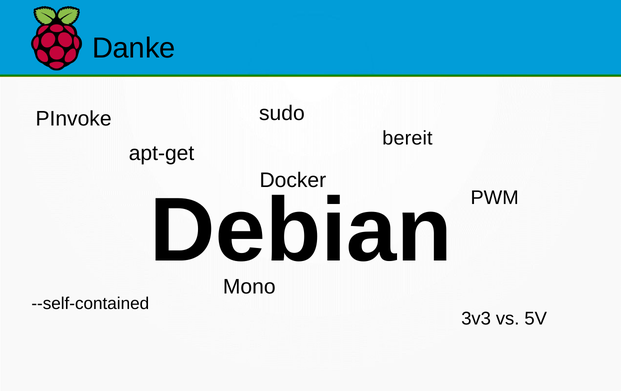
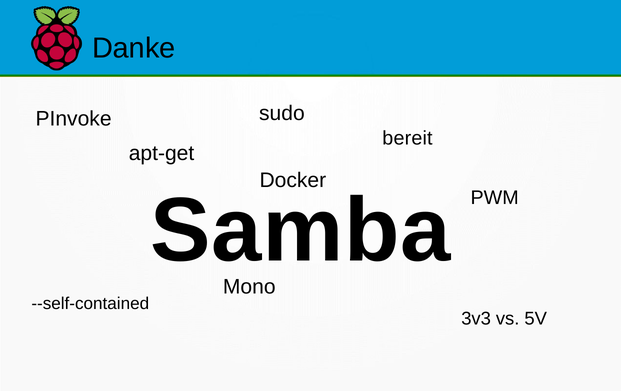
Debian: Debian -> Samba
